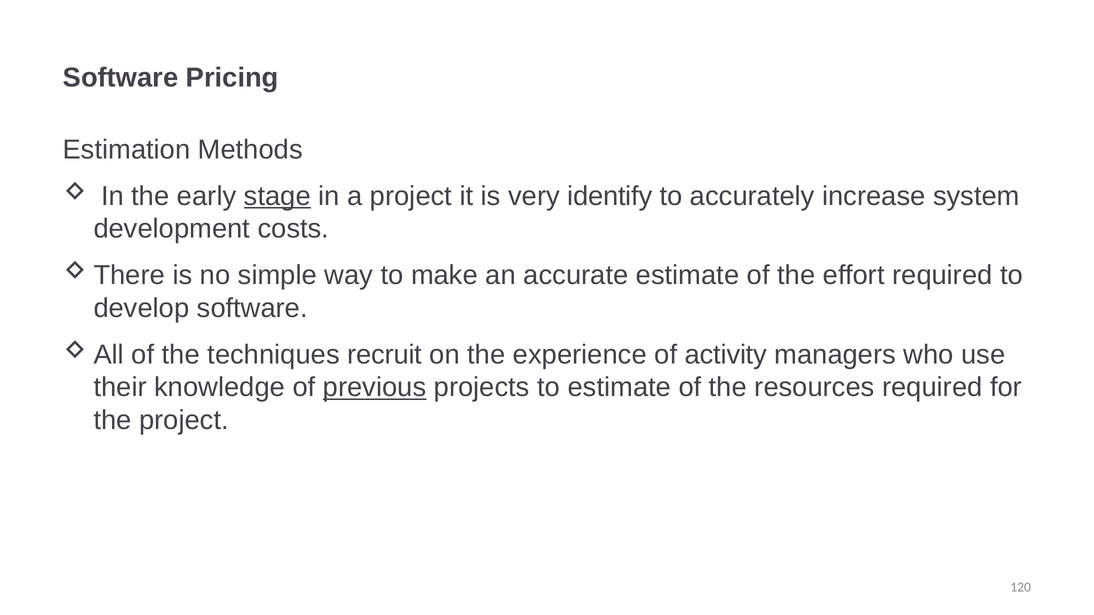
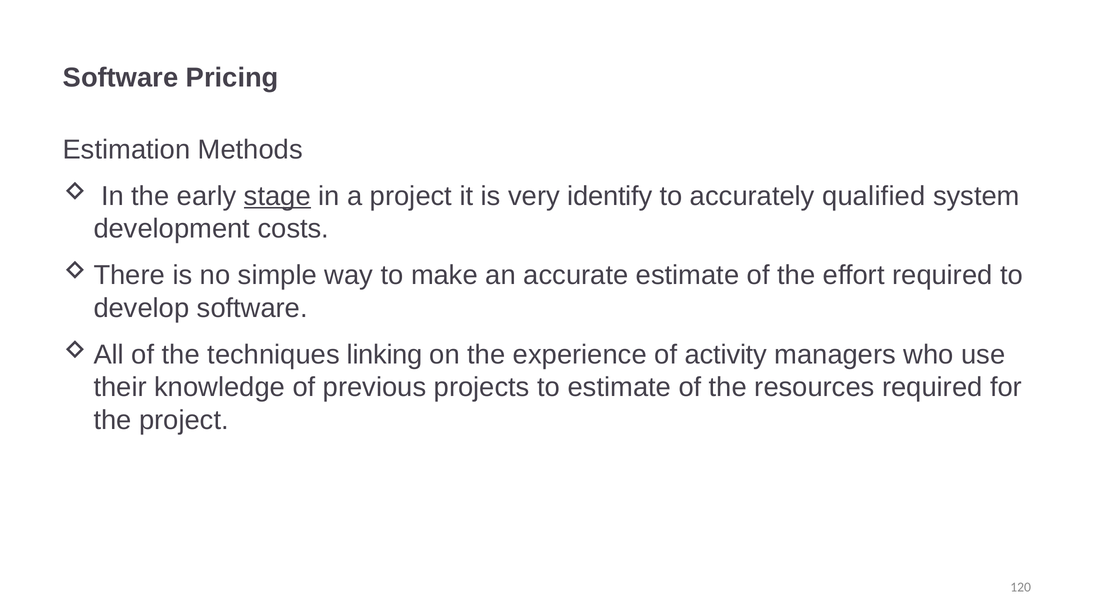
increase: increase -> qualified
recruit: recruit -> linking
previous underline: present -> none
